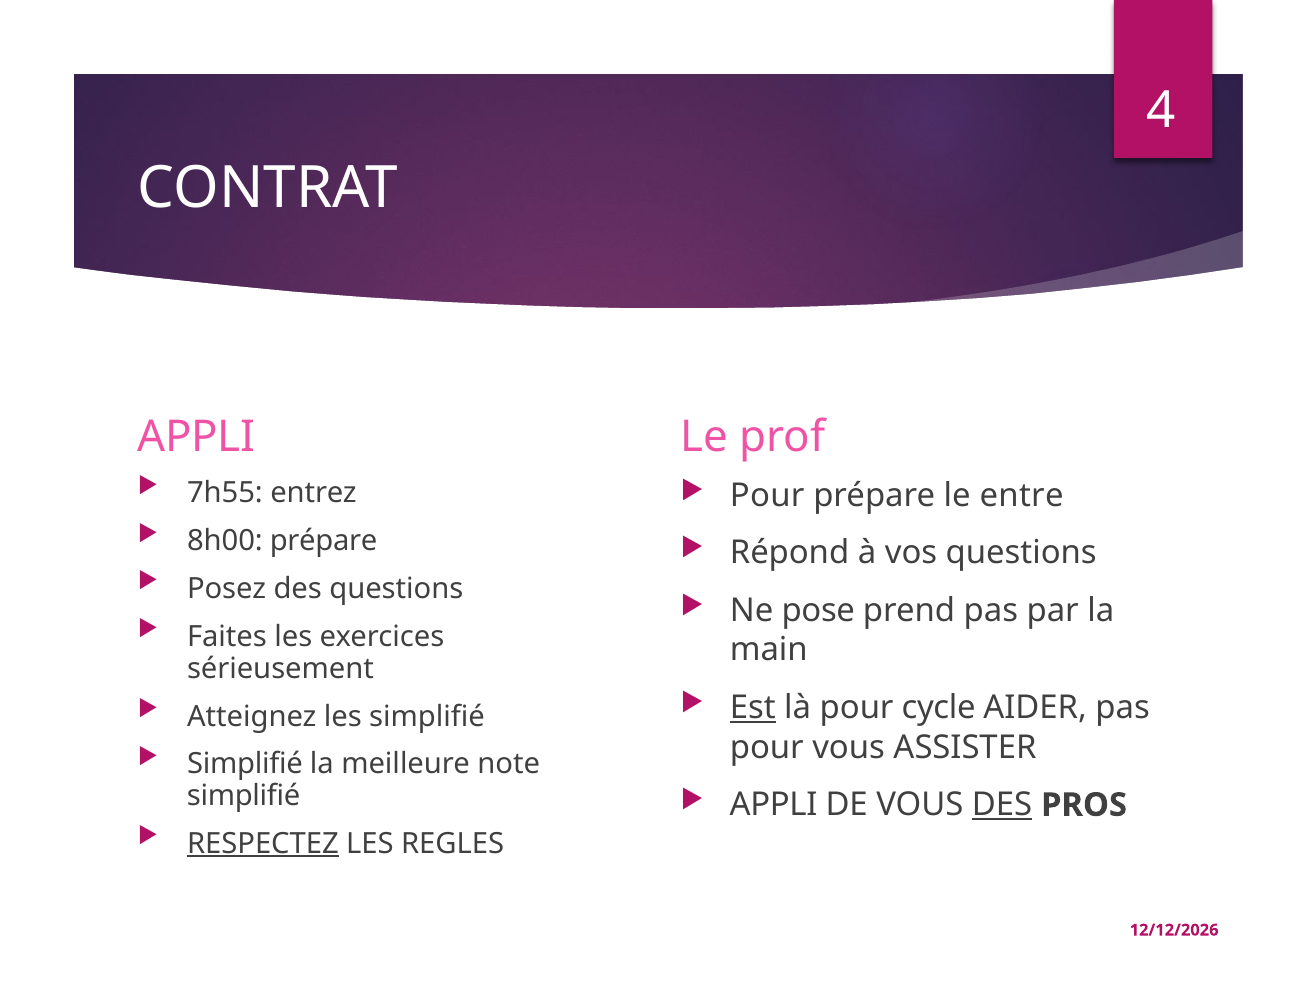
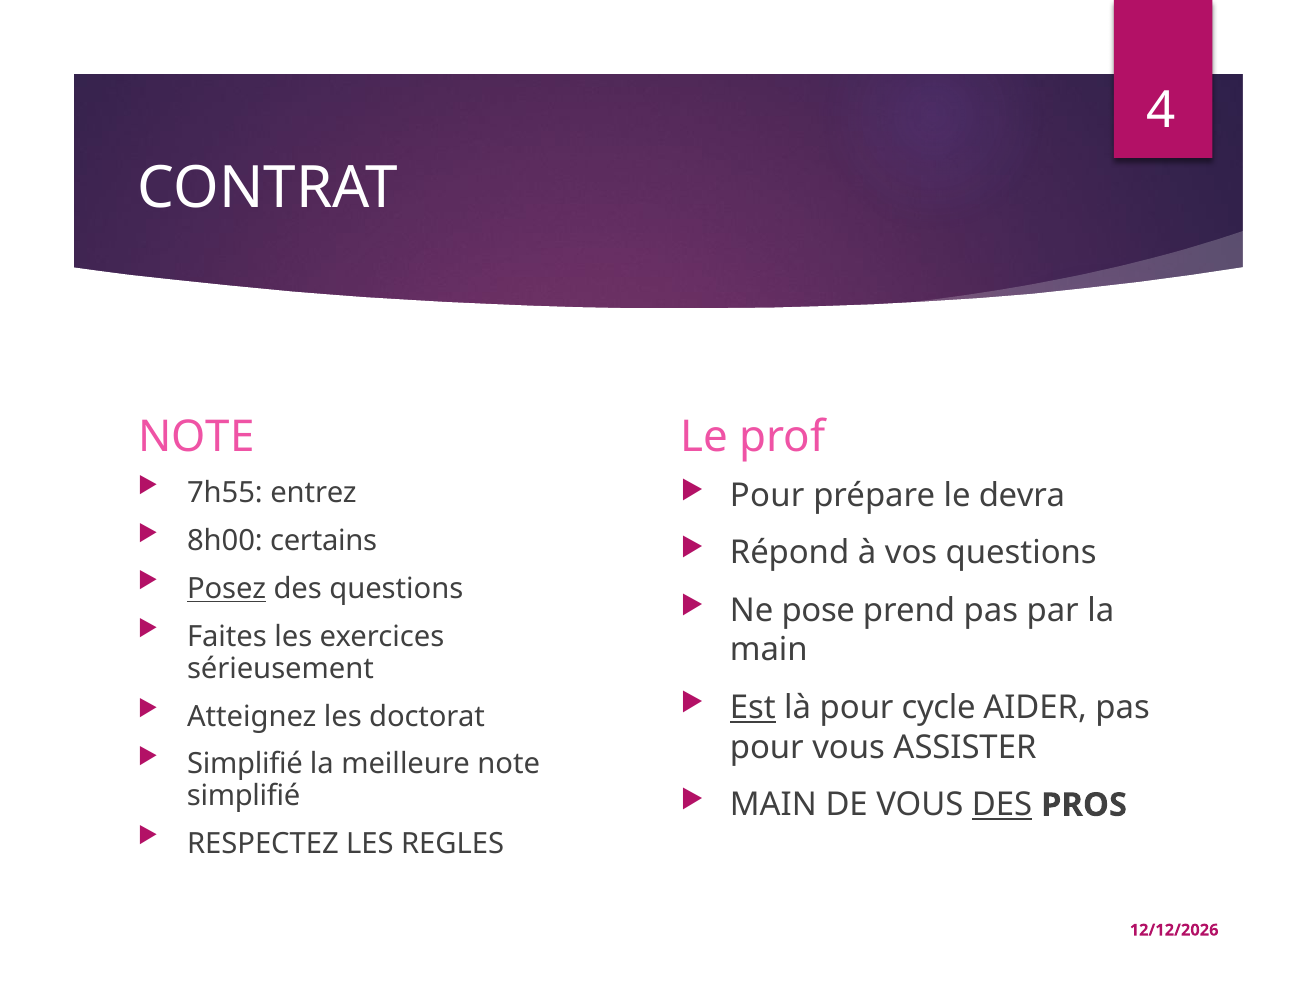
APPLI at (197, 437): APPLI -> NOTE
entre: entre -> devra
8h00 prépare: prépare -> certains
Posez underline: none -> present
les simplifié: simplifié -> doctorat
APPLI at (774, 805): APPLI -> MAIN
RESPECTEZ underline: present -> none
